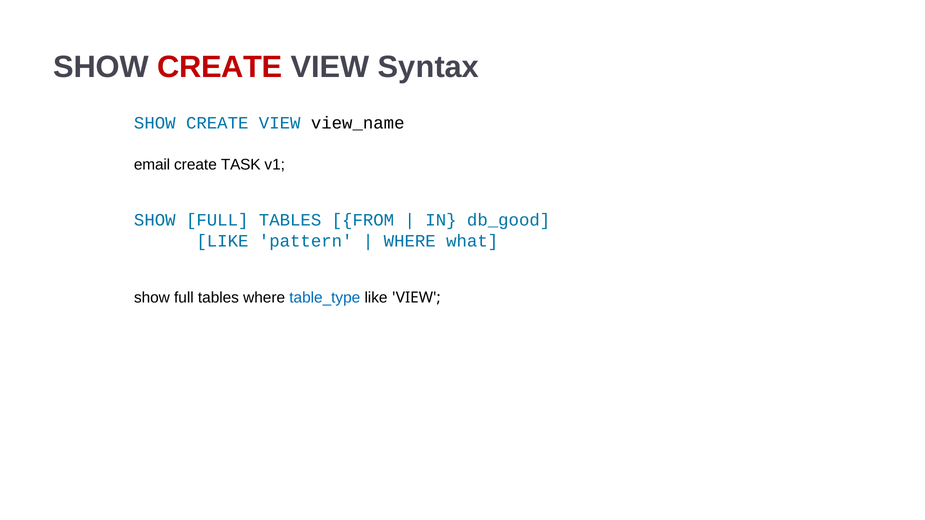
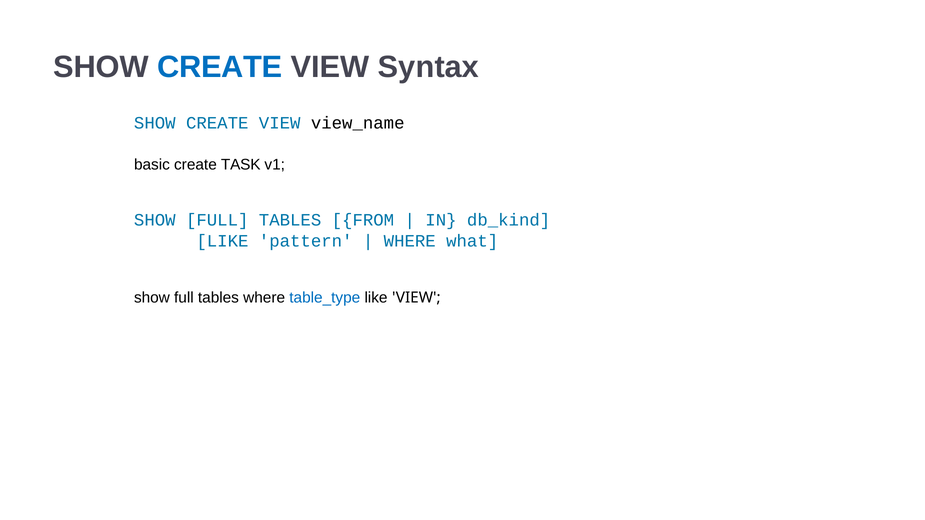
CREATE at (220, 67) colour: red -> blue
email: email -> basic
db_good: db_good -> db_kind
